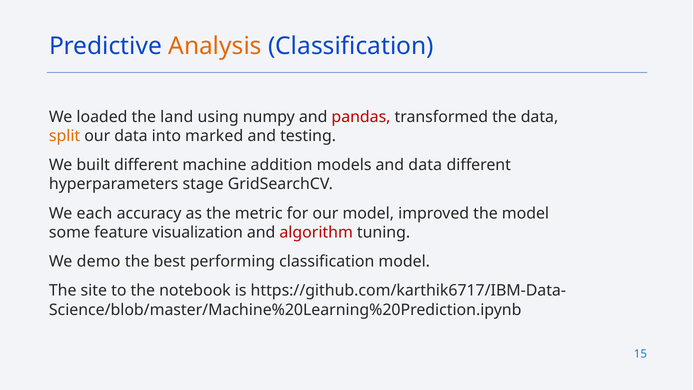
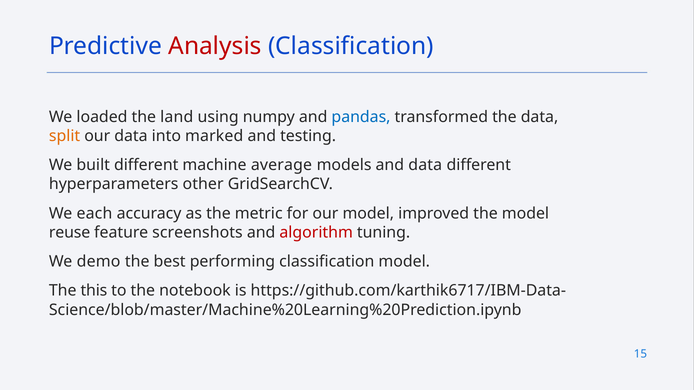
Analysis colour: orange -> red
pandas colour: red -> blue
addition: addition -> average
stage: stage -> other
some: some -> reuse
visualization: visualization -> screenshots
site: site -> this
